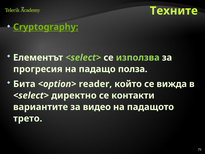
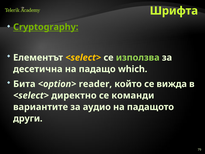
Техните: Техните -> Шрифта
<select> at (83, 57) colour: light green -> yellow
прогресия: прогресия -> десетична
полза: полза -> which
контакти: контакти -> команди
видео: видео -> аудио
трето: трето -> други
